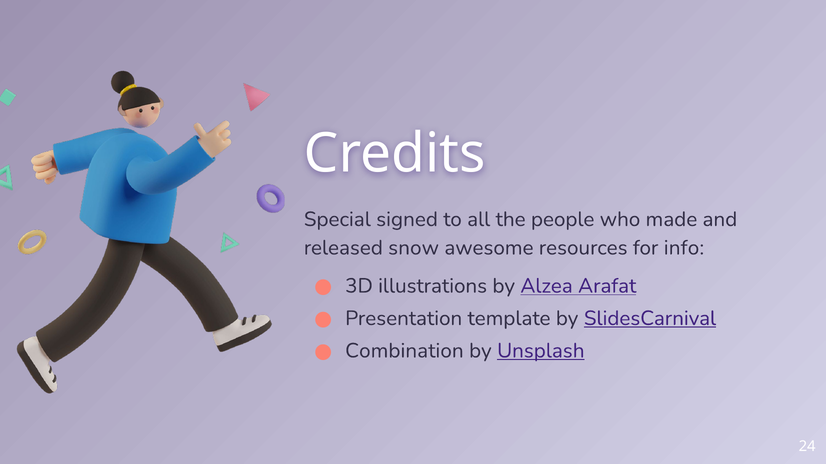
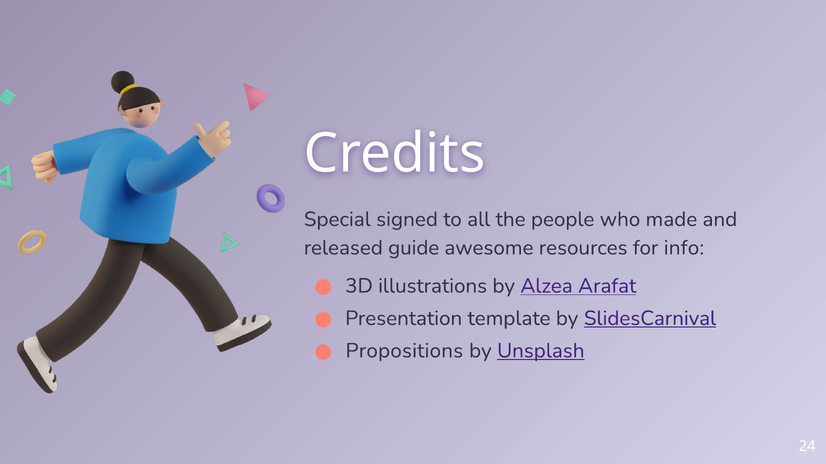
snow: snow -> guide
Combination: Combination -> Propositions
